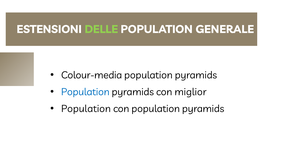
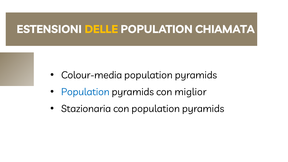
DELLE colour: light green -> yellow
GENERALE: GENERALE -> CHIAMATA
Population at (86, 109): Population -> Stazionaria
